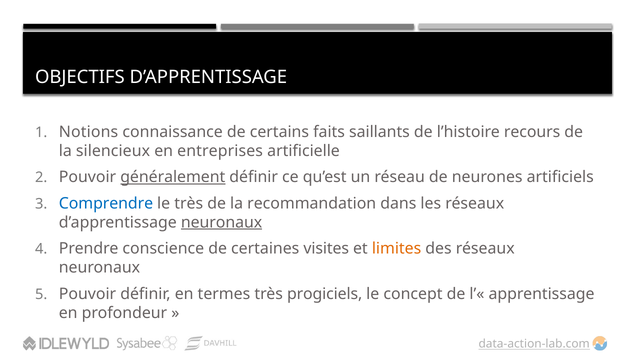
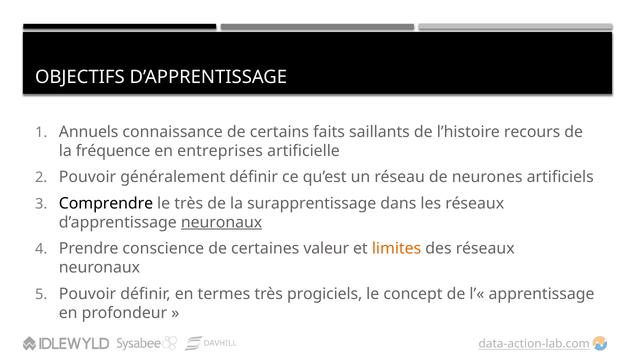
Notions: Notions -> Annuels
silencieux: silencieux -> fréquence
généralement underline: present -> none
Comprendre colour: blue -> black
recommandation: recommandation -> surapprentissage
visites: visites -> valeur
